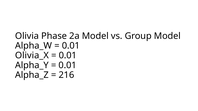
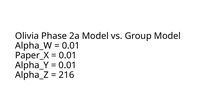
Olivia_X: Olivia_X -> Paper_X
